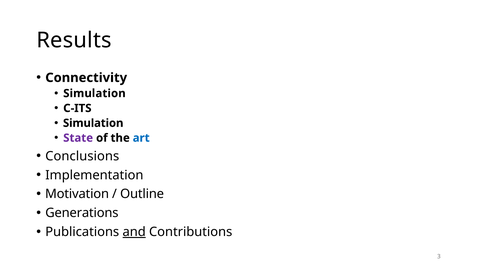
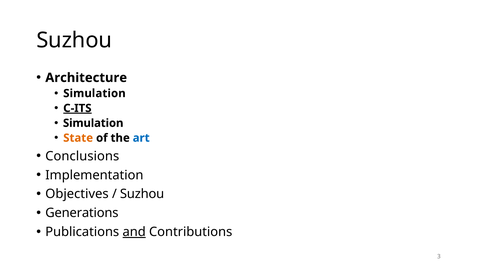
Results at (74, 40): Results -> Suzhou
Connectivity: Connectivity -> Architecture
C-ITS underline: none -> present
State colour: purple -> orange
Motivation: Motivation -> Objectives
Outline at (142, 194): Outline -> Suzhou
